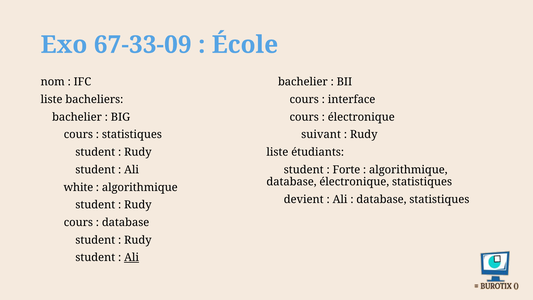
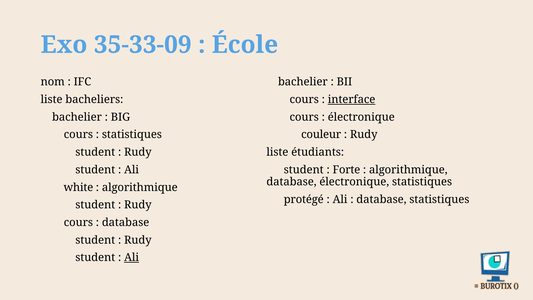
67-33-09: 67-33-09 -> 35-33-09
interface underline: none -> present
suivant: suivant -> couleur
devient: devient -> protégé
